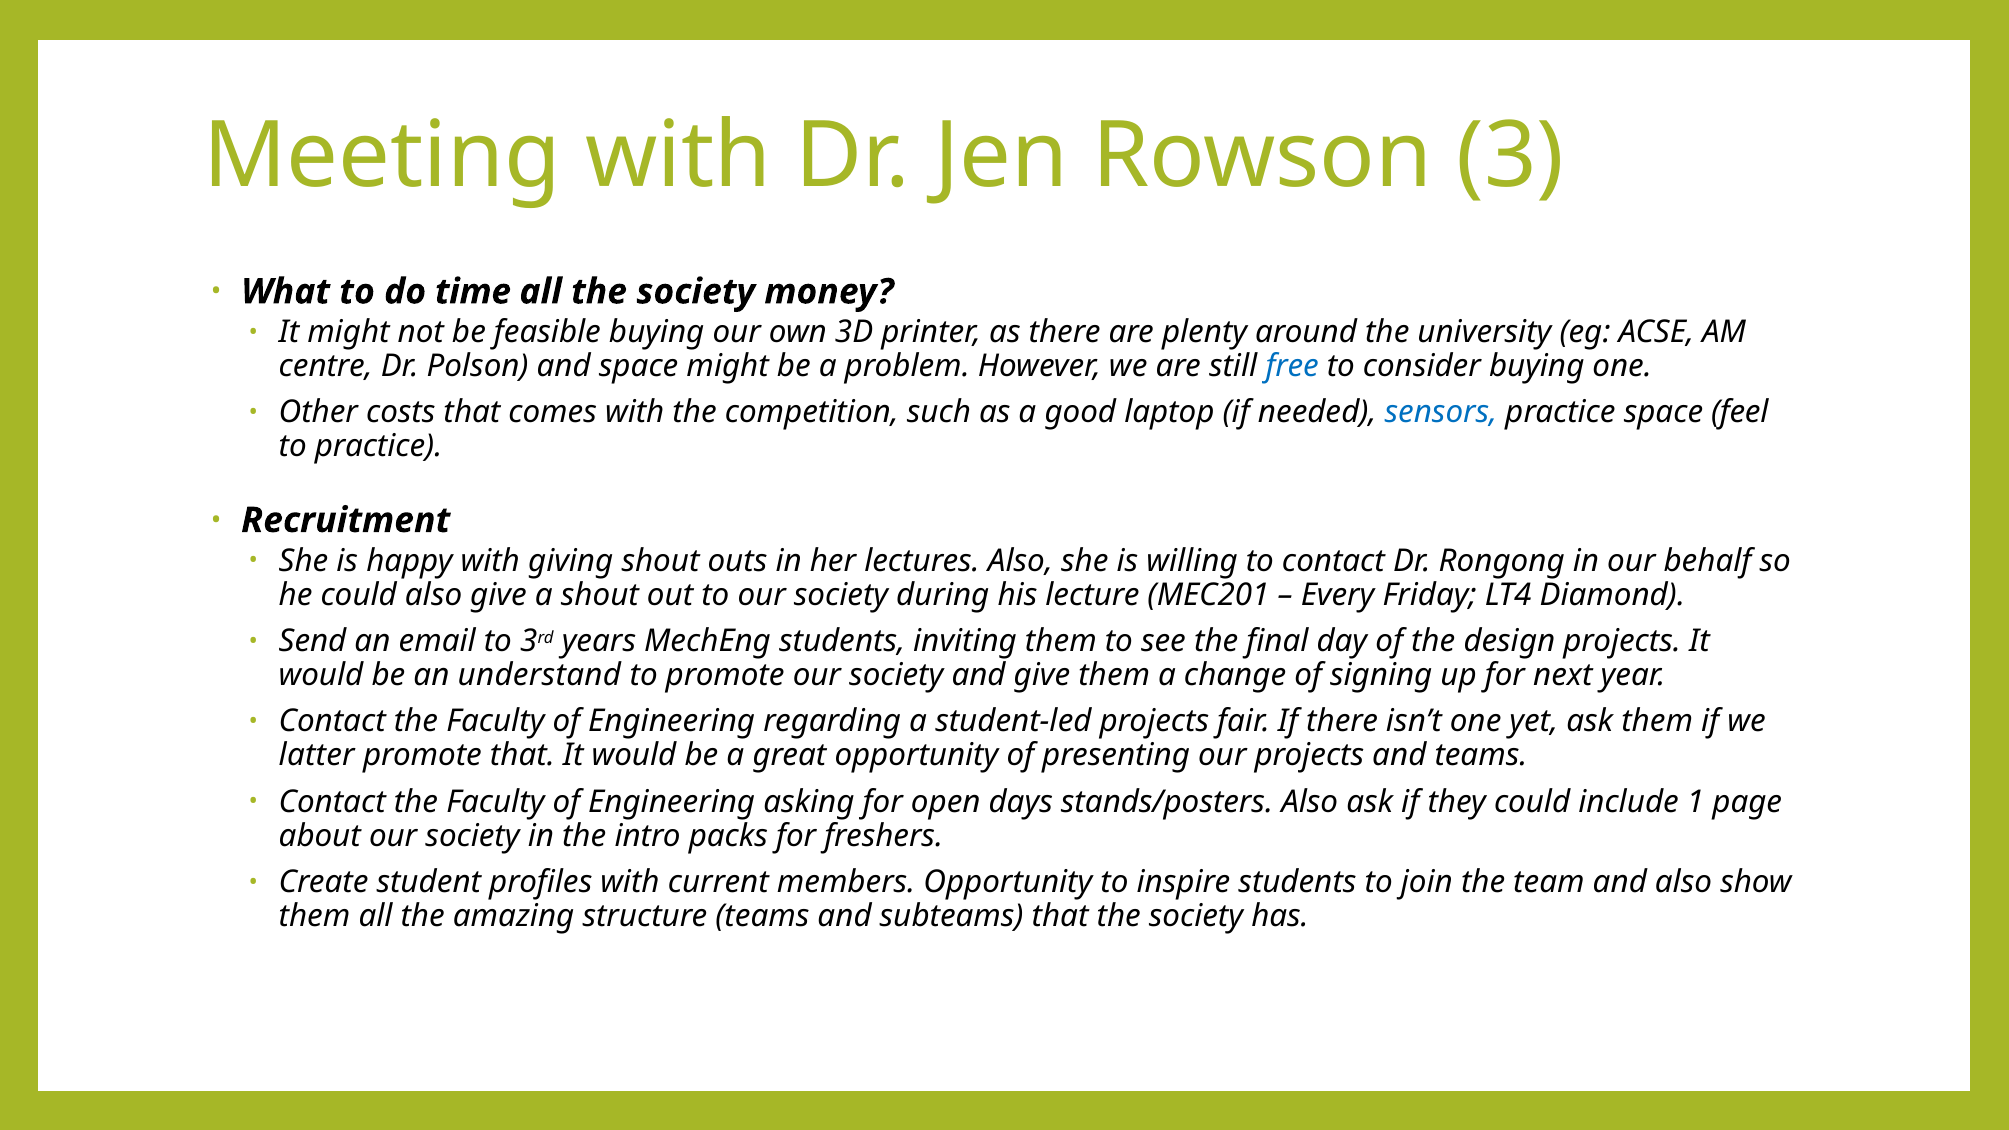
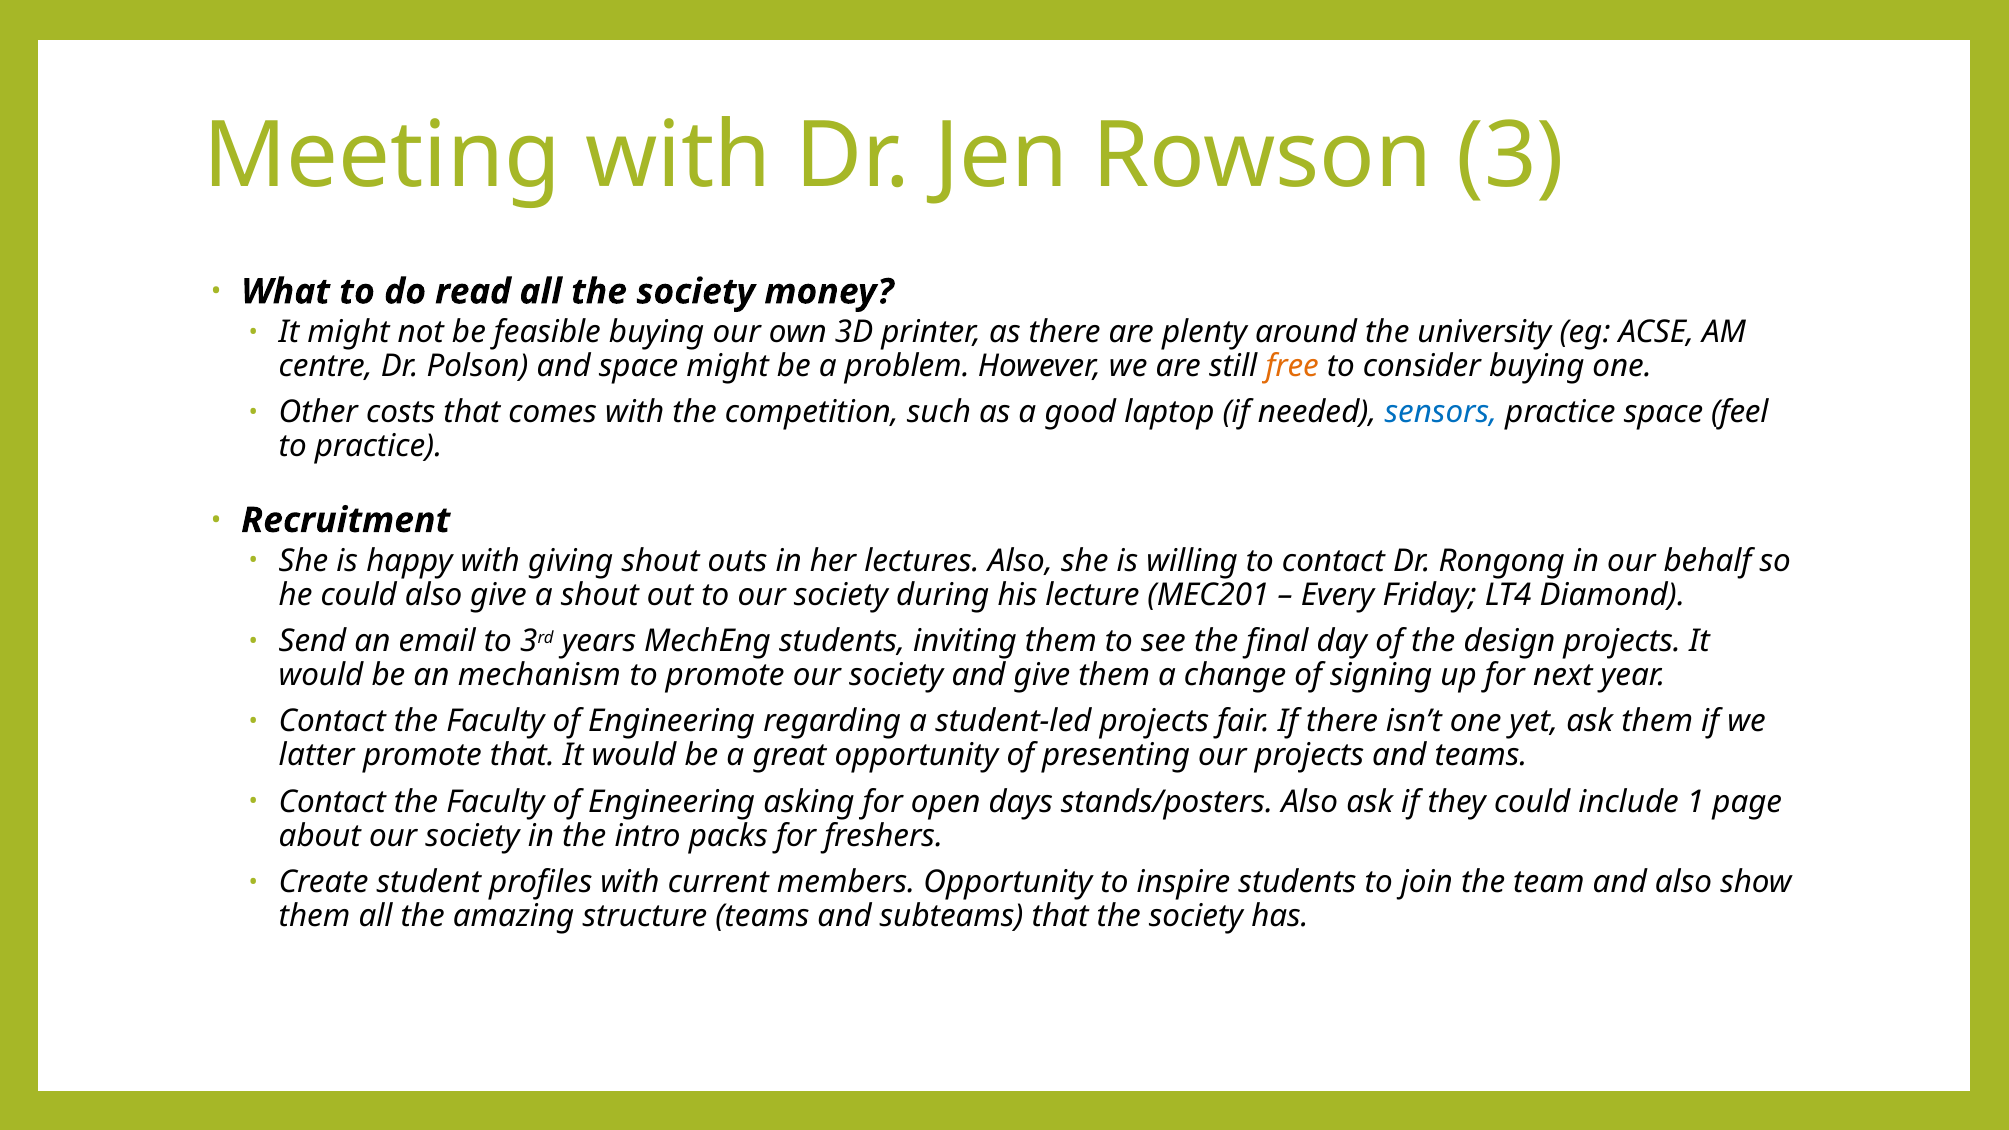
time: time -> read
free colour: blue -> orange
understand: understand -> mechanism
